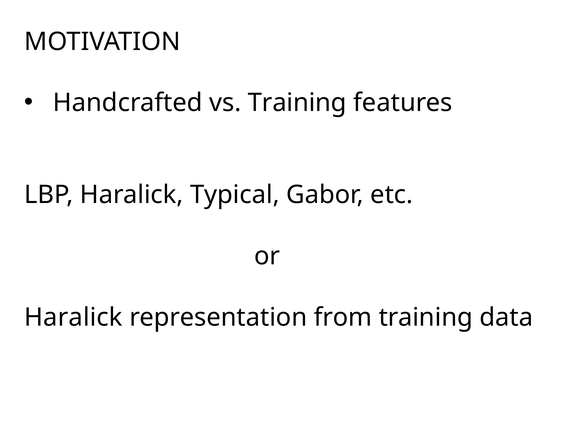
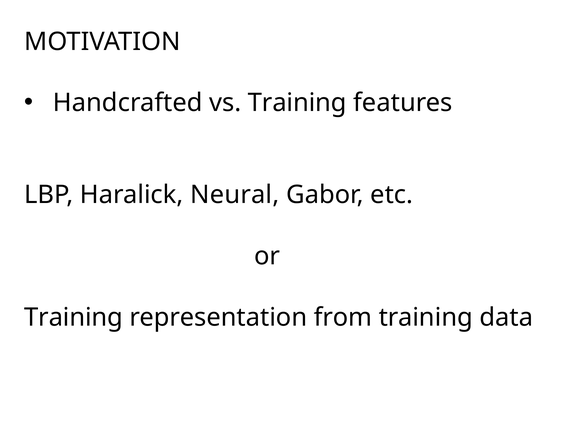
Typical: Typical -> Neural
Haralick at (73, 318): Haralick -> Training
